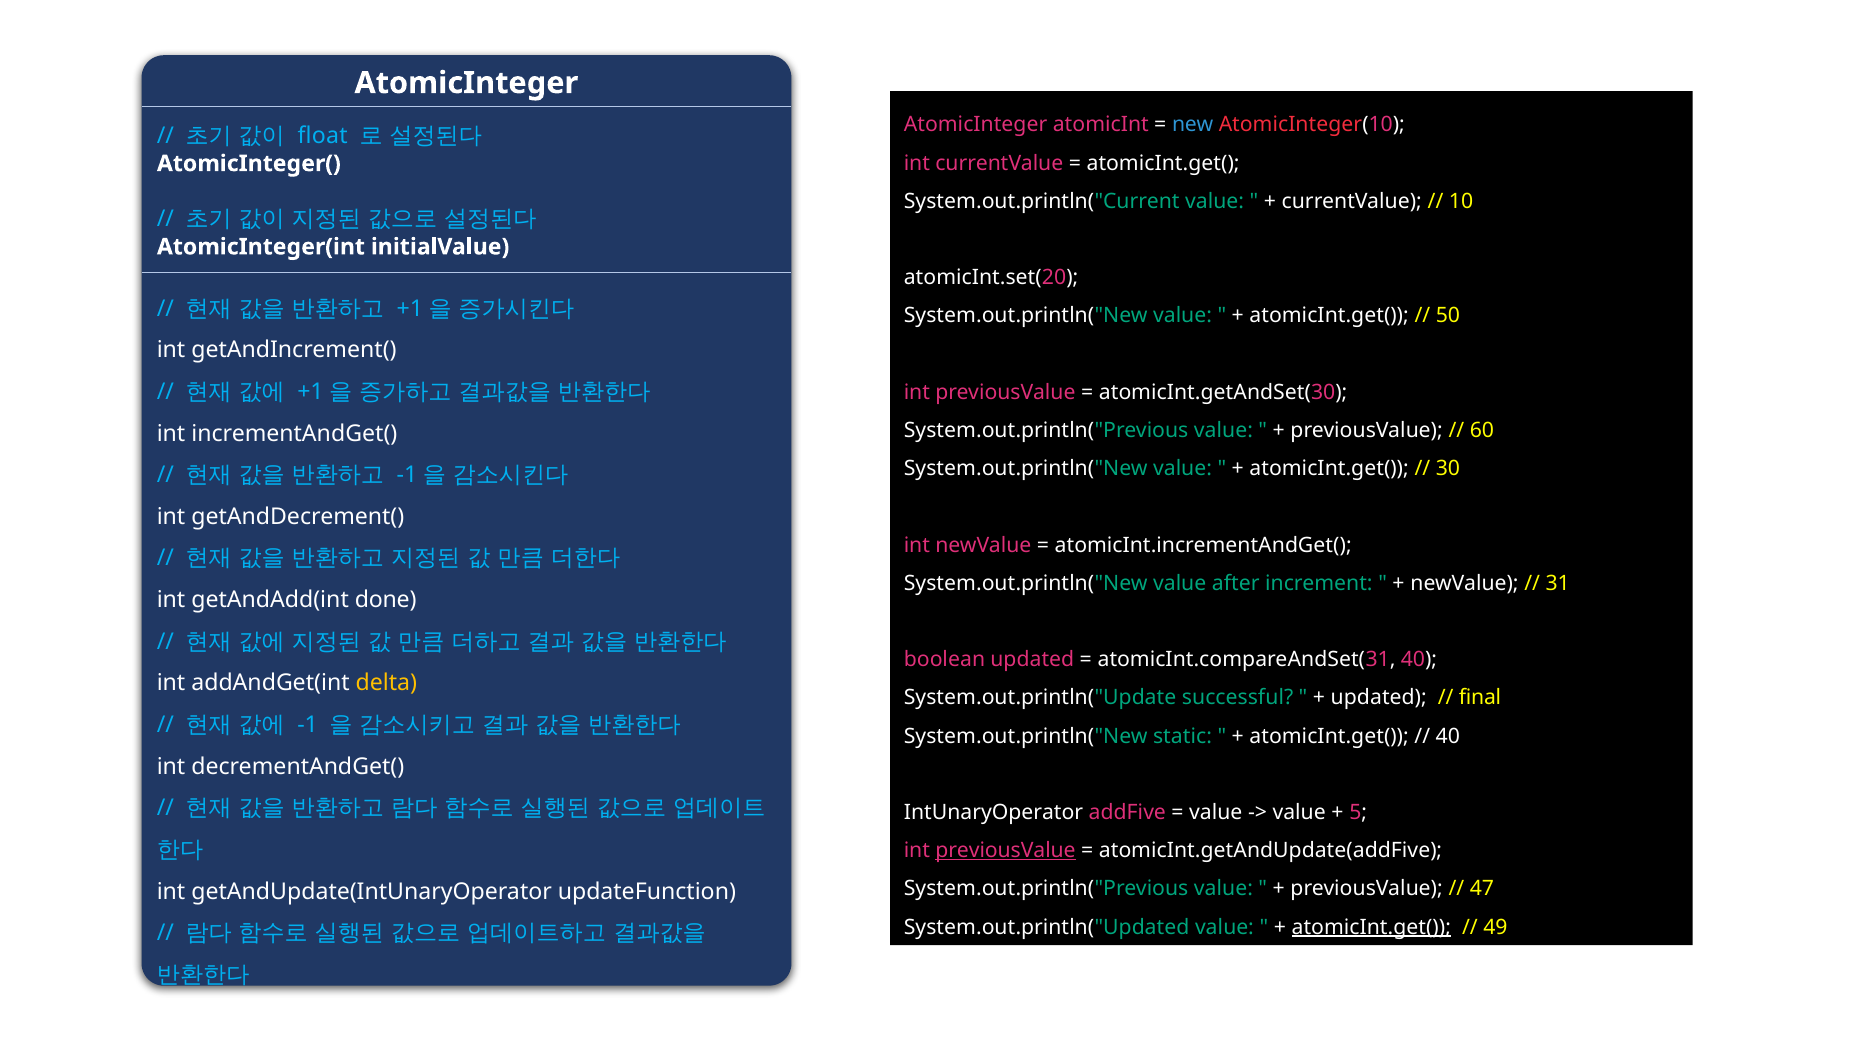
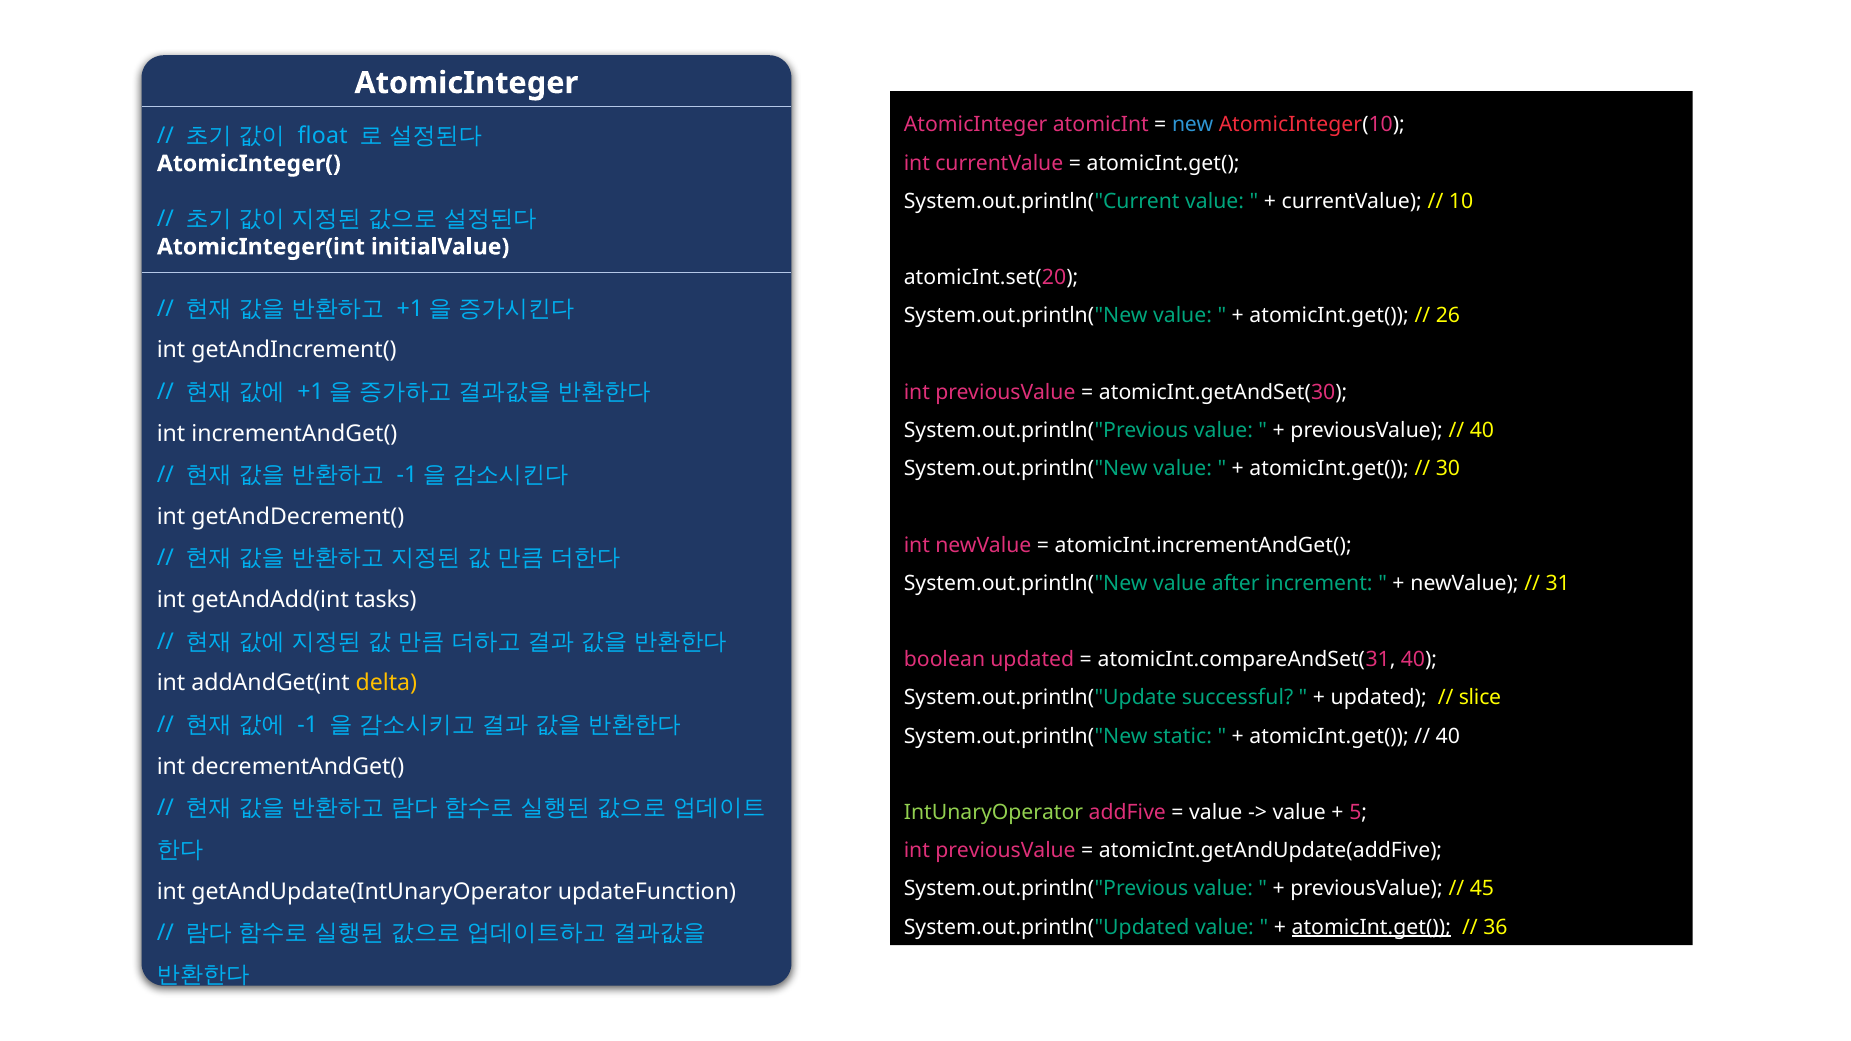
50: 50 -> 26
60 at (1482, 431): 60 -> 40
done: done -> tasks
final: final -> slice
IntUnaryOperator colour: white -> light green
previousValue at (1005, 851) underline: present -> none
47: 47 -> 45
49: 49 -> 36
